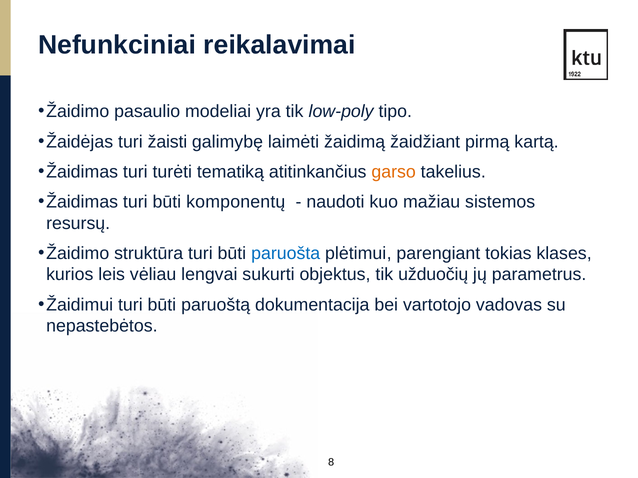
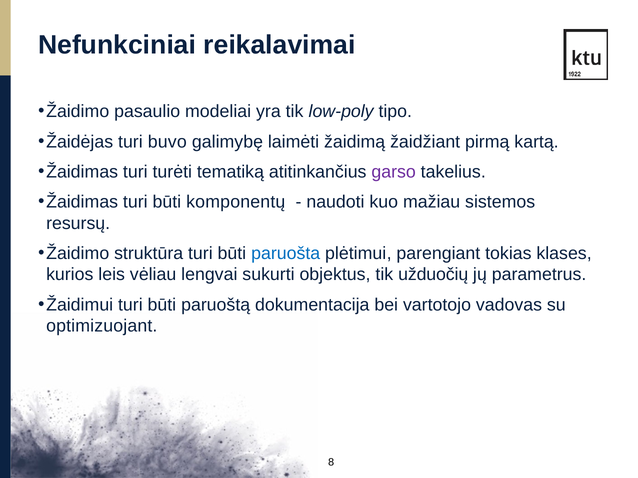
žaisti: žaisti -> buvo
garso colour: orange -> purple
nepastebėtos: nepastebėtos -> optimizuojant
